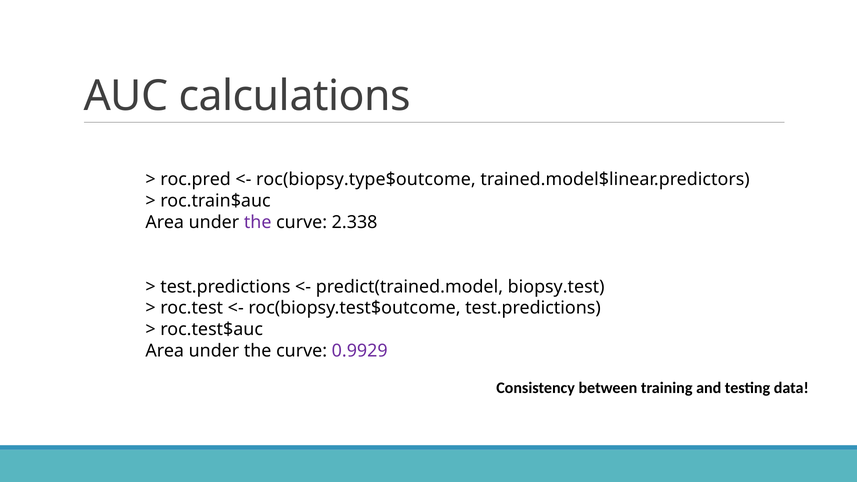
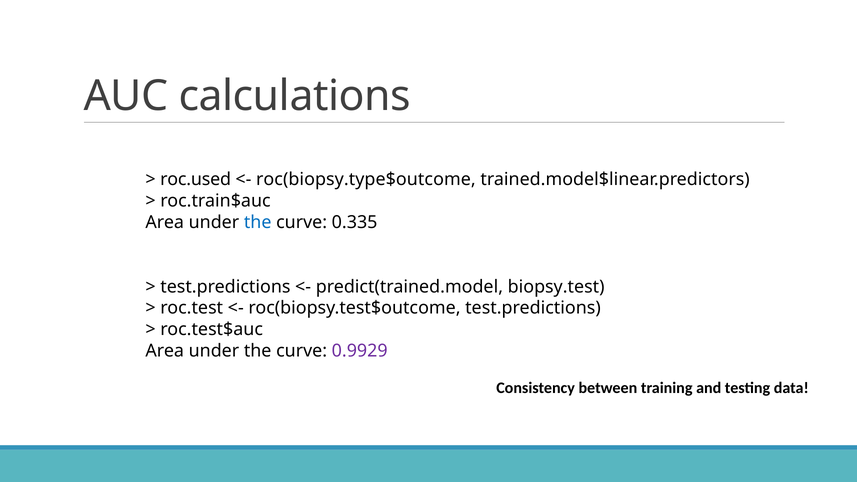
roc.pred: roc.pred -> roc.used
the at (258, 222) colour: purple -> blue
2.338: 2.338 -> 0.335
